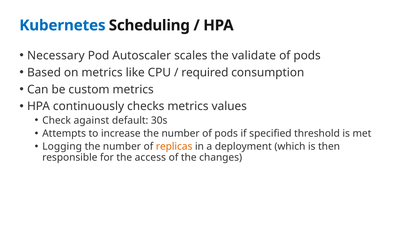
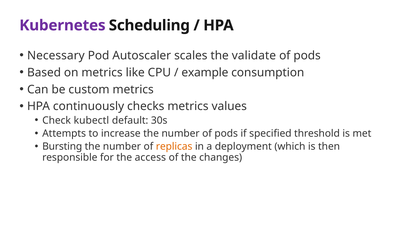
Kubernetes colour: blue -> purple
required: required -> example
against: against -> kubectl
Logging: Logging -> Bursting
